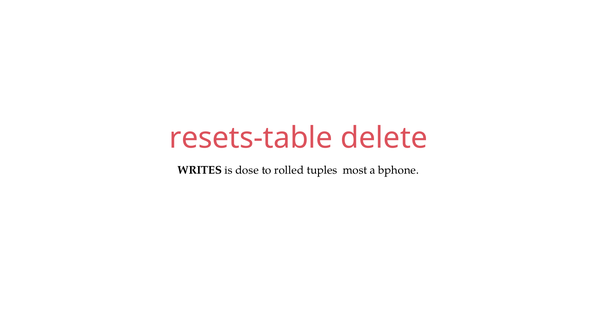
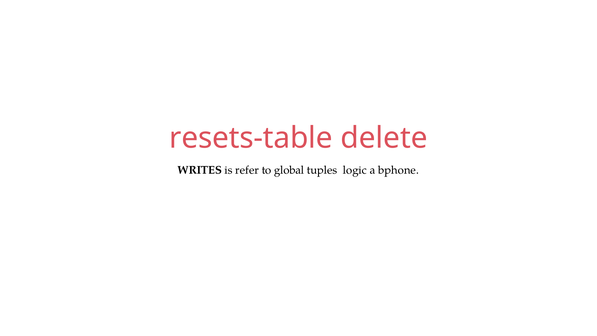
dose: dose -> refer
rolled: rolled -> global
most: most -> logic
